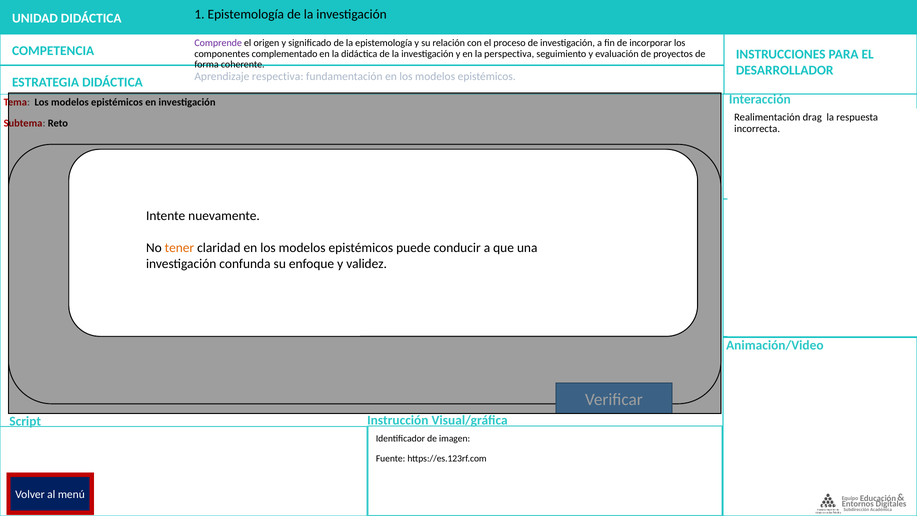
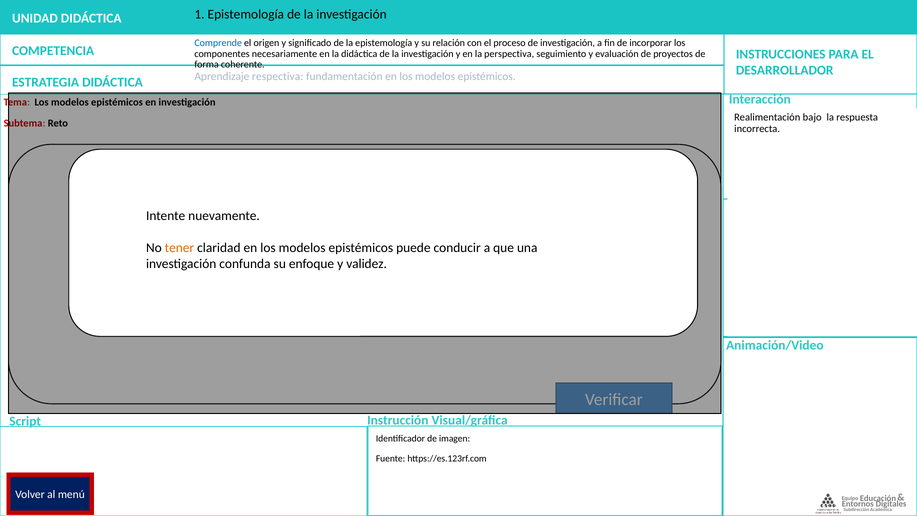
Comprende colour: purple -> blue
complementado: complementado -> necesariamente
drag: drag -> bajo
